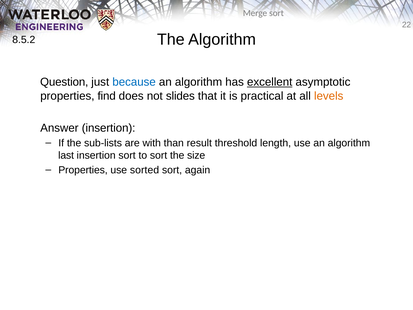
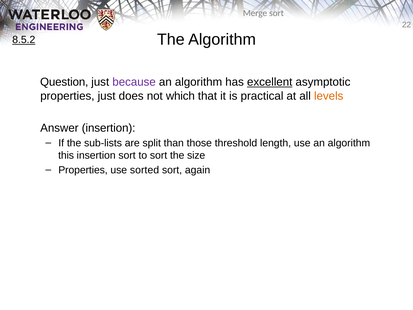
8.5.2 underline: none -> present
because colour: blue -> purple
properties find: find -> just
slides: slides -> which
with: with -> split
result: result -> those
last: last -> this
